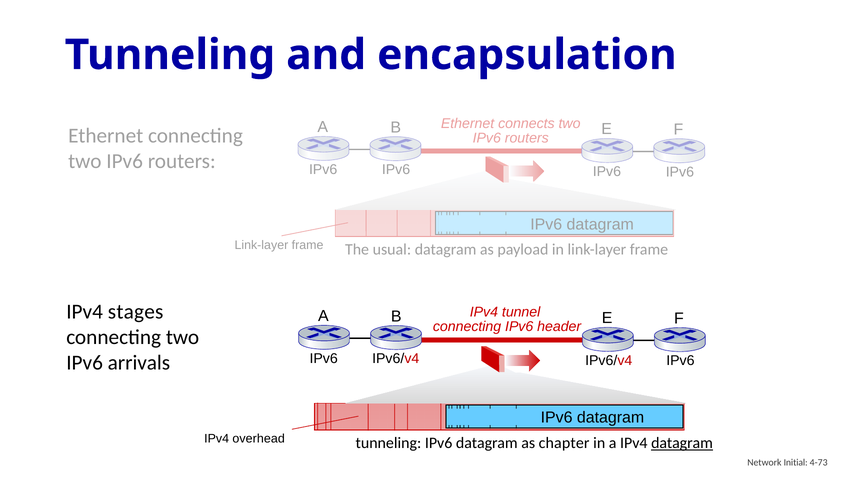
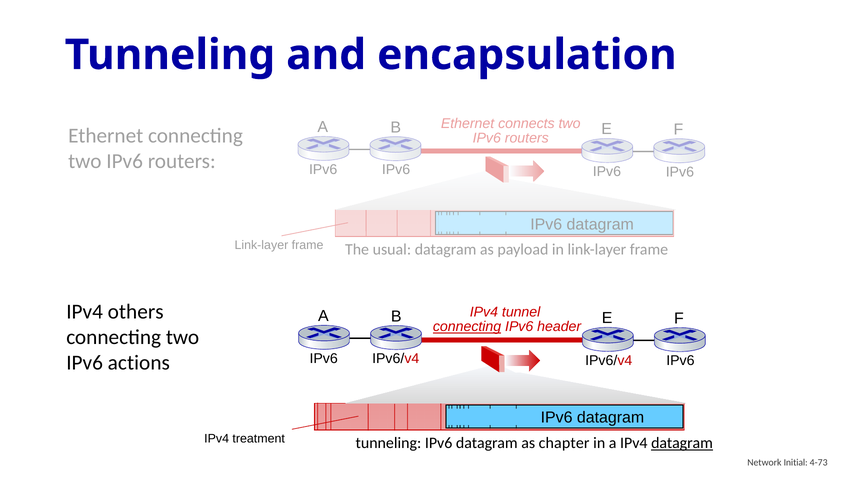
stages: stages -> others
connecting at (467, 327) underline: none -> present
arrivals: arrivals -> actions
overhead: overhead -> treatment
